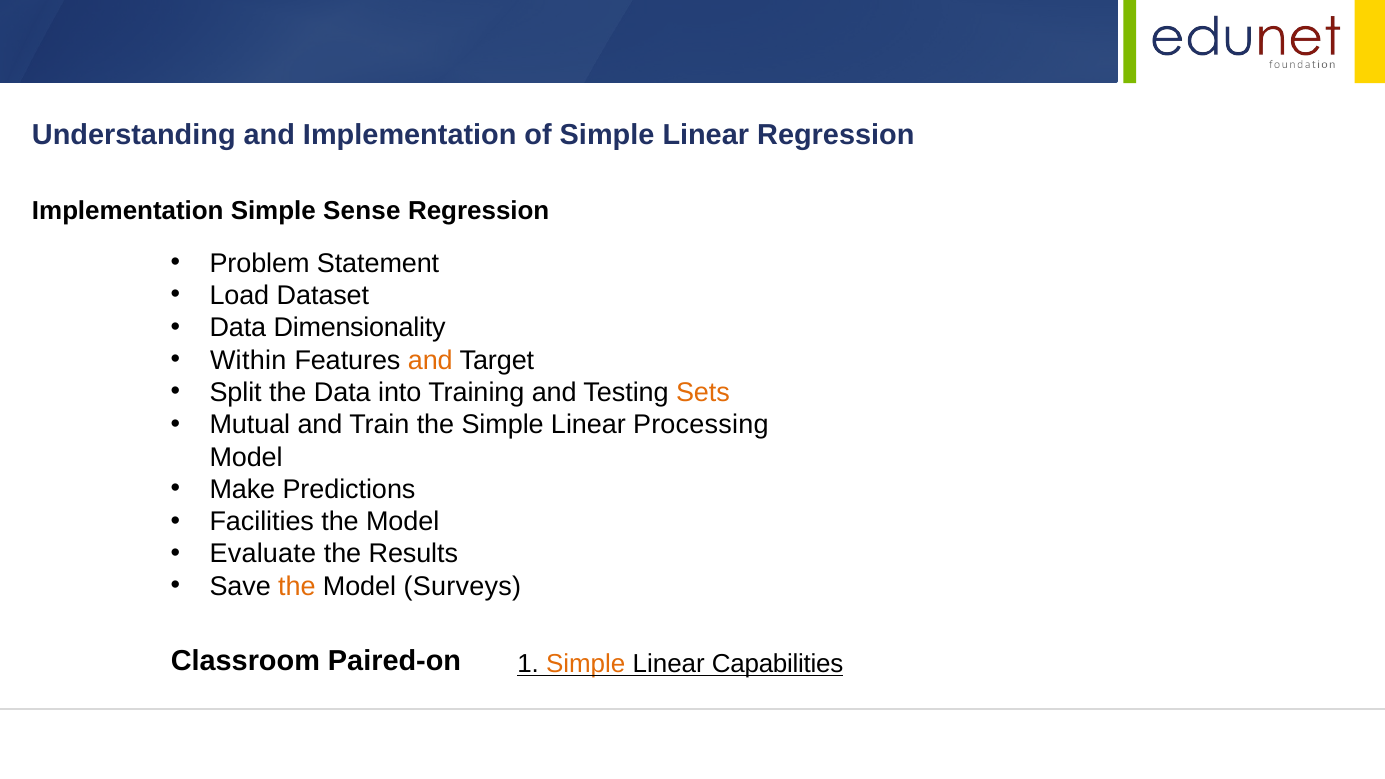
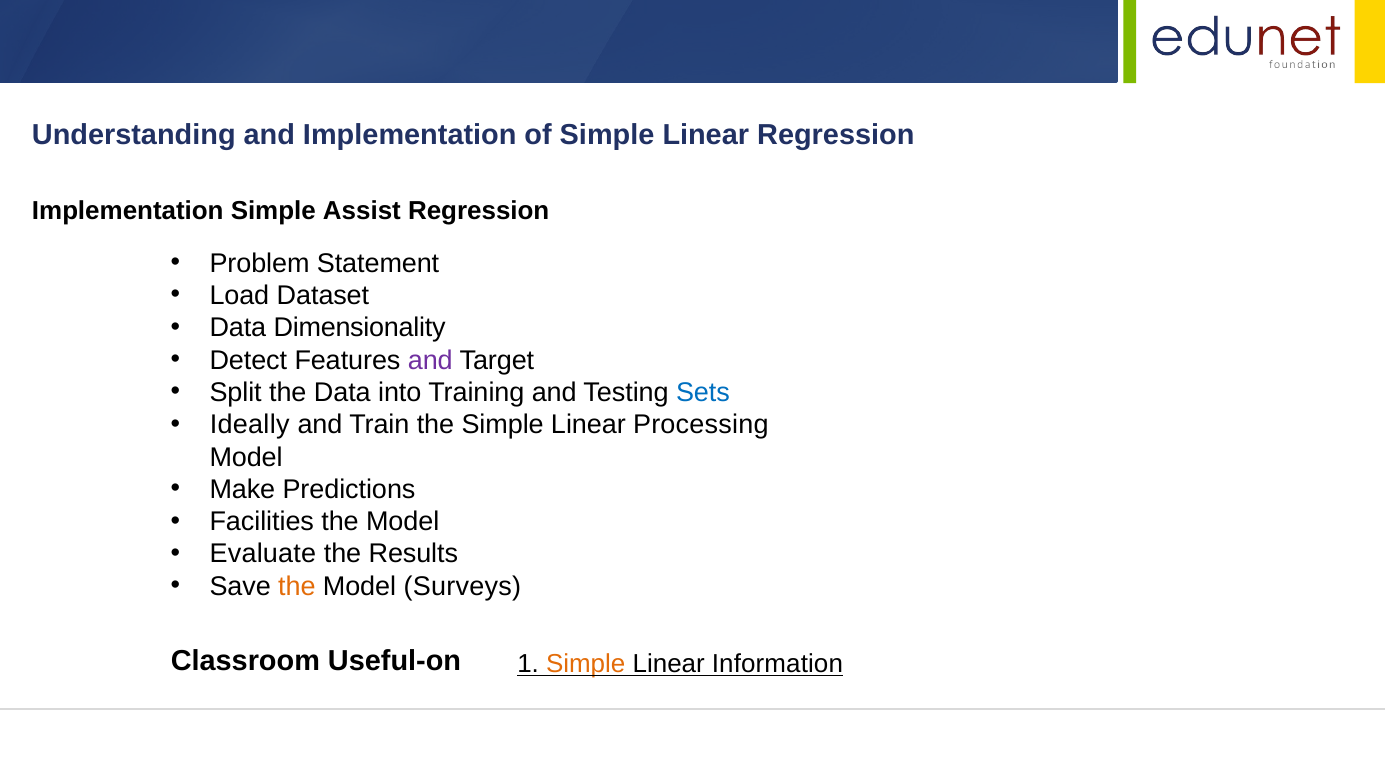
Sense: Sense -> Assist
Within: Within -> Detect
and at (430, 360) colour: orange -> purple
Sets colour: orange -> blue
Mutual: Mutual -> Ideally
Paired-on: Paired-on -> Useful-on
Capabilities: Capabilities -> Information
